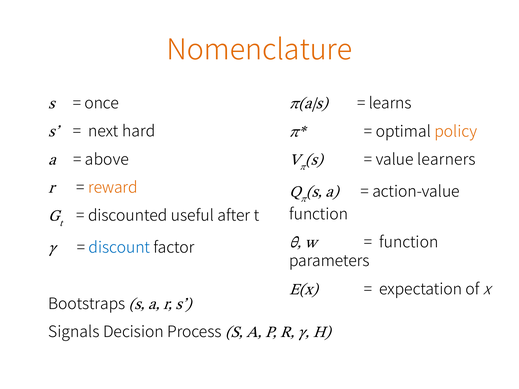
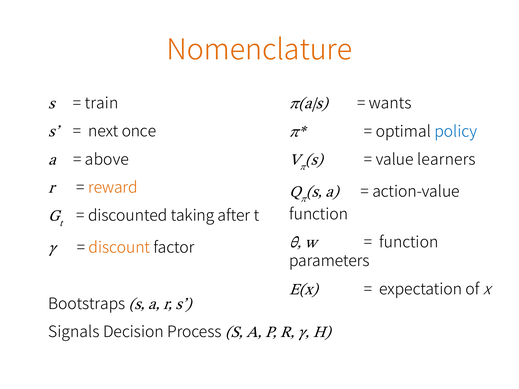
once: once -> train
learns: learns -> wants
hard: hard -> once
policy colour: orange -> blue
useful: useful -> taking
discount colour: blue -> orange
